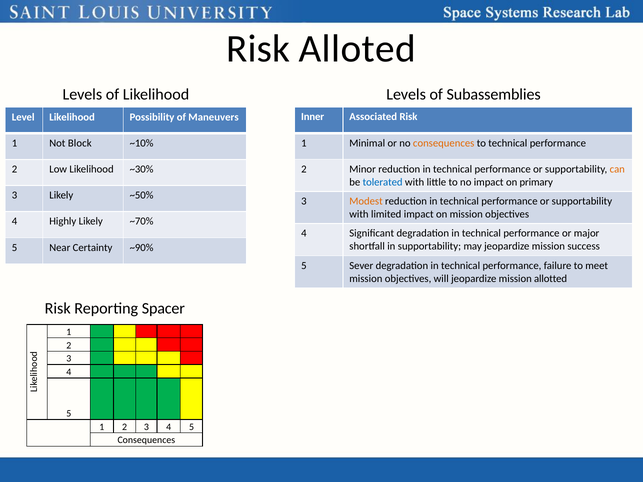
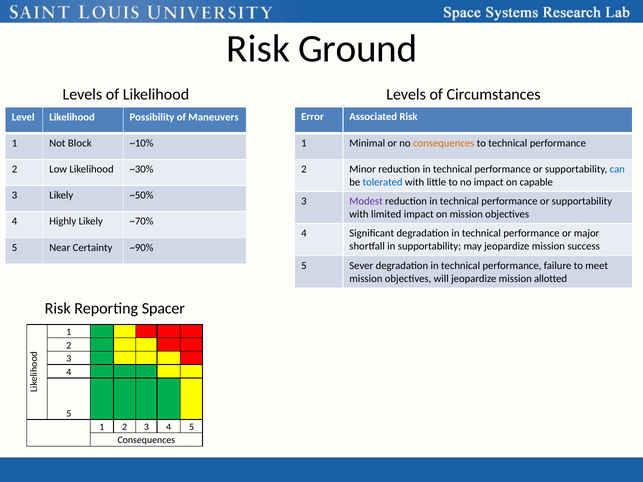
Alloted: Alloted -> Ground
Subassemblies: Subassemblies -> Circumstances
Inner: Inner -> Error
can colour: orange -> blue
primary: primary -> capable
Modest colour: orange -> purple
